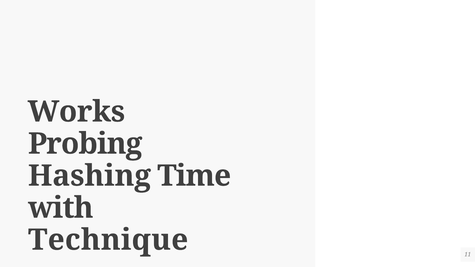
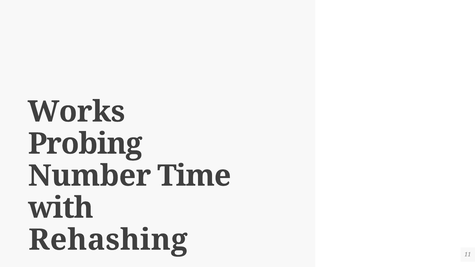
Hashing: Hashing -> Number
Technique: Technique -> Rehashing
